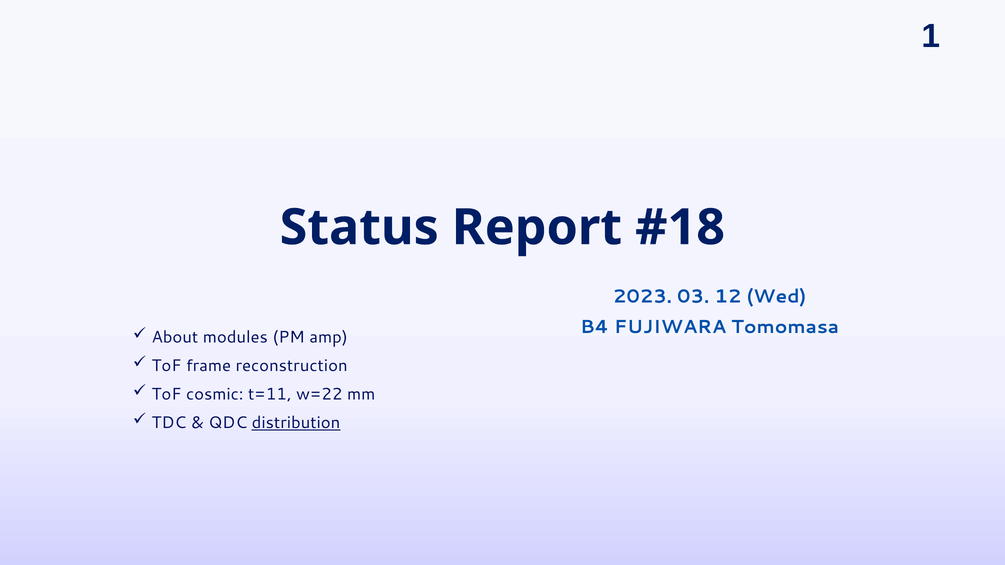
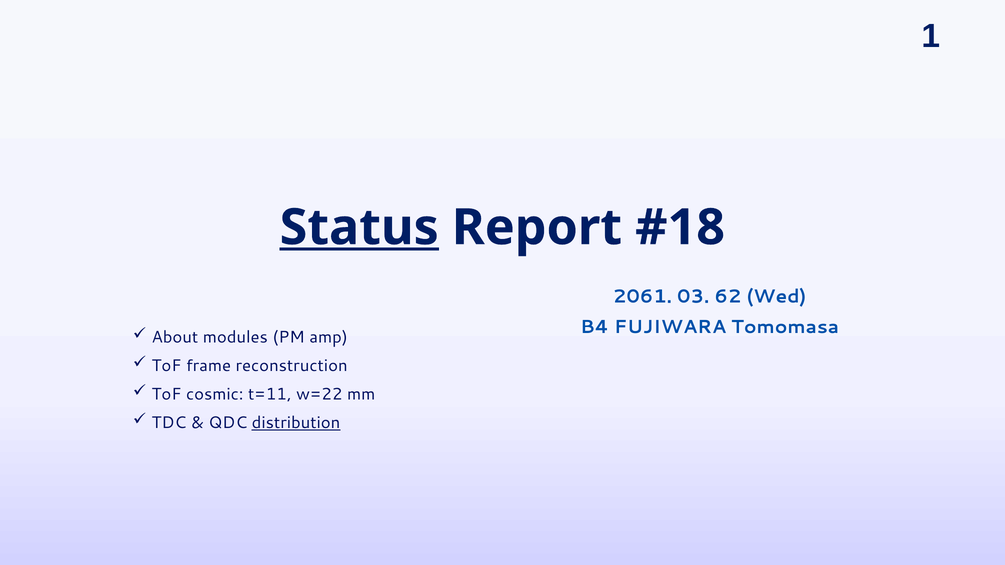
Status underline: none -> present
2023: 2023 -> 2061
12: 12 -> 62
